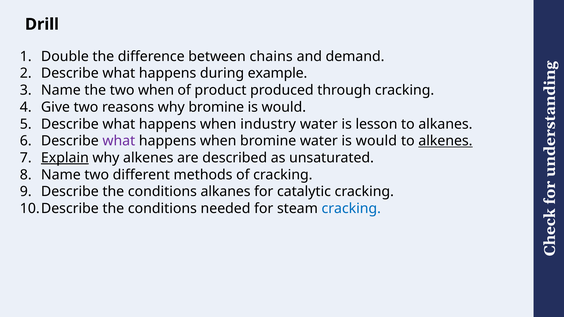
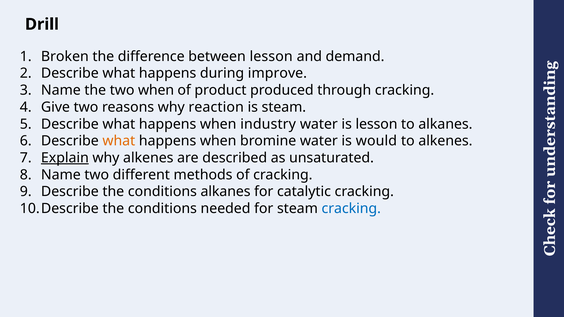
Double: Double -> Broken
between chains: chains -> lesson
example: example -> improve
why bromine: bromine -> reaction
would at (284, 107): would -> steam
what at (119, 141) colour: purple -> orange
alkenes at (445, 141) underline: present -> none
